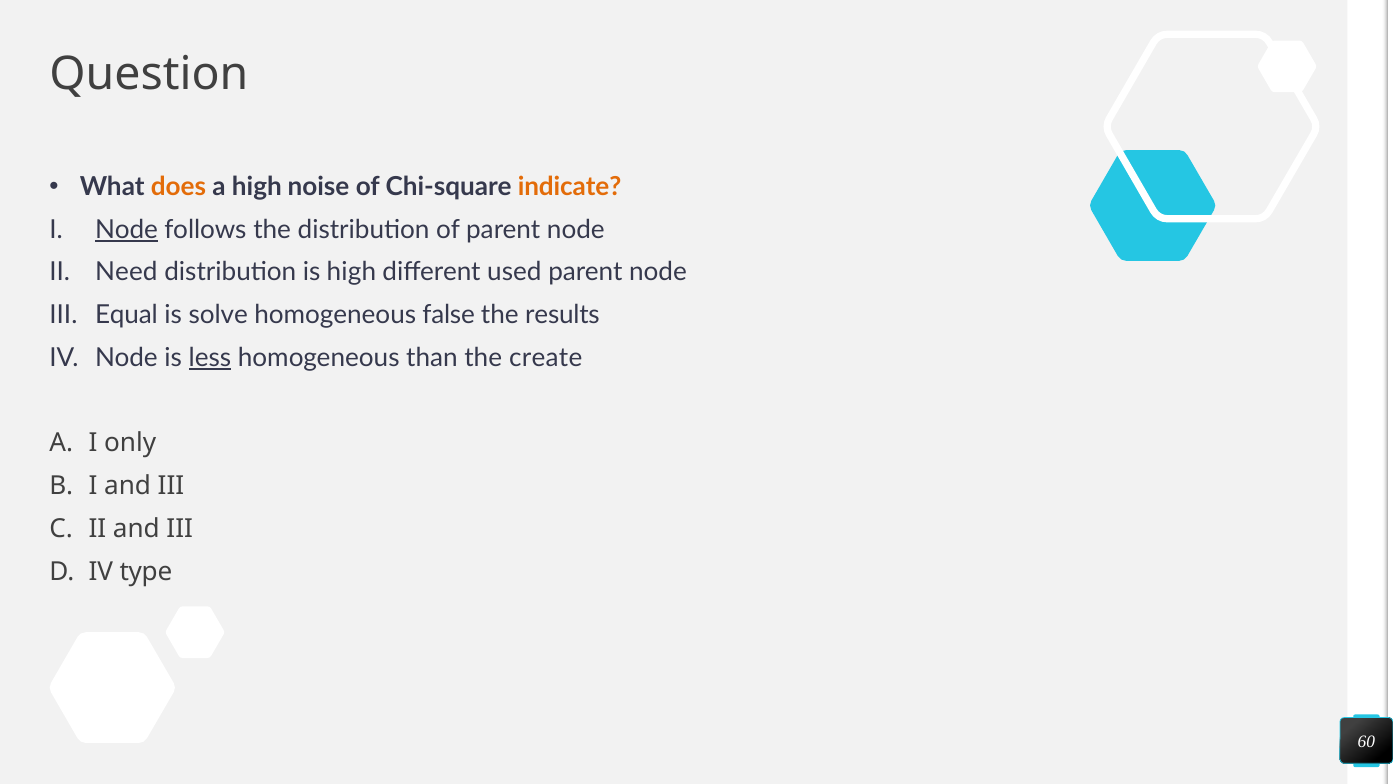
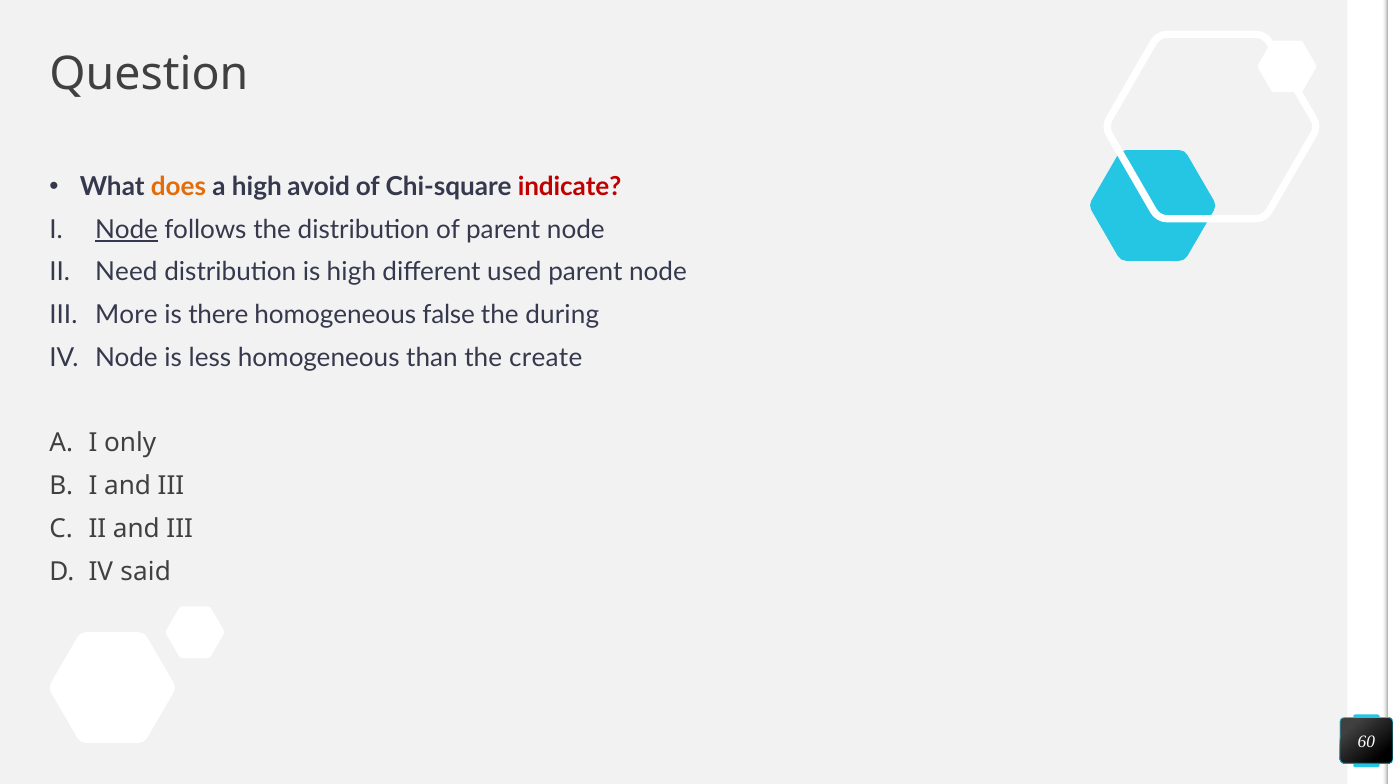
noise: noise -> avoid
indicate colour: orange -> red
Equal: Equal -> More
solve: solve -> there
results: results -> during
less underline: present -> none
type: type -> said
